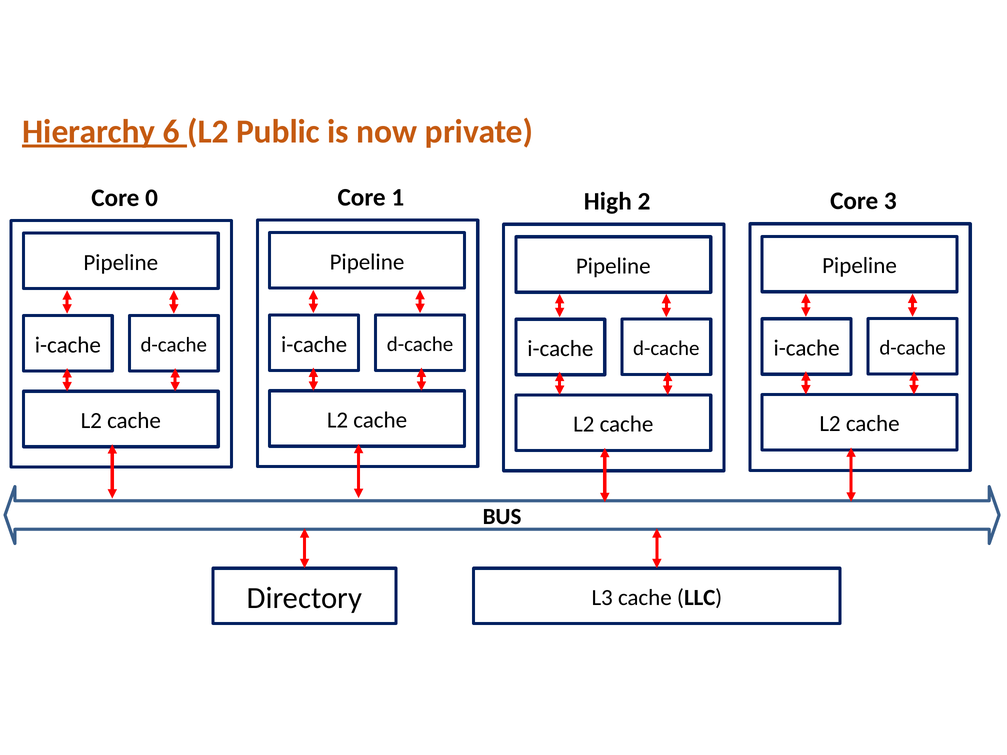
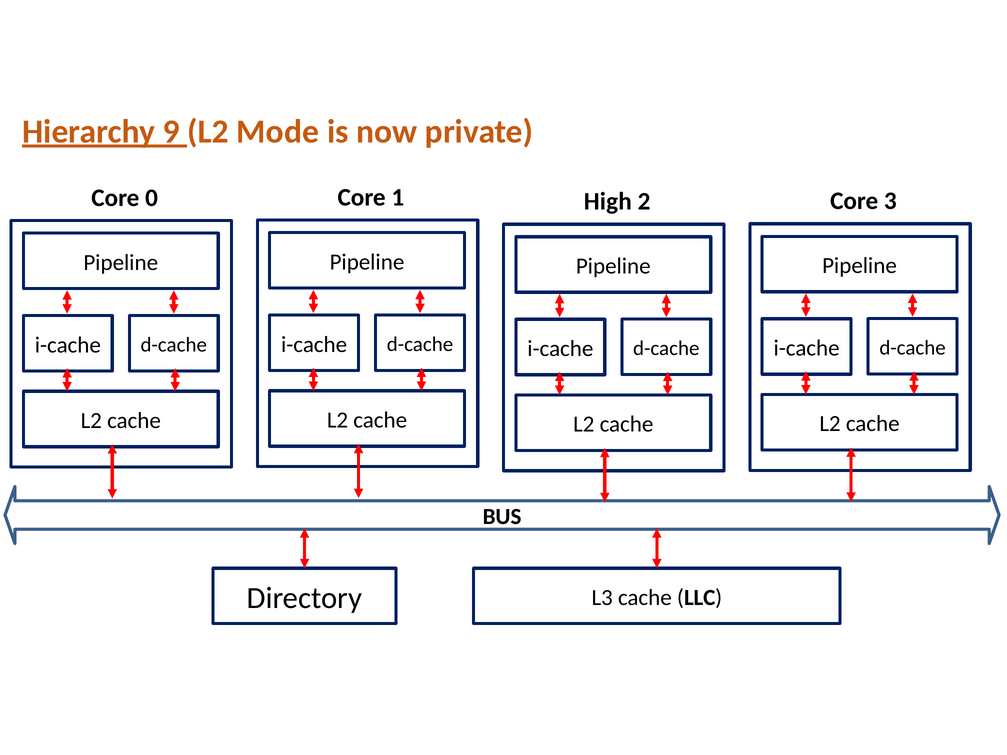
6: 6 -> 9
Public: Public -> Mode
